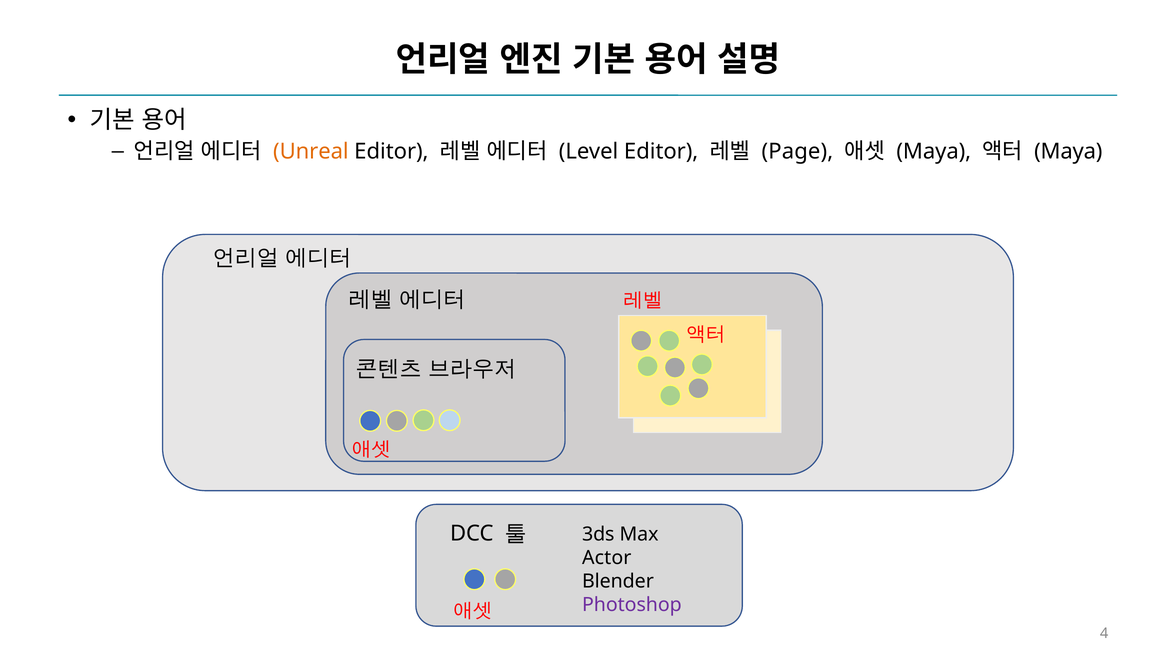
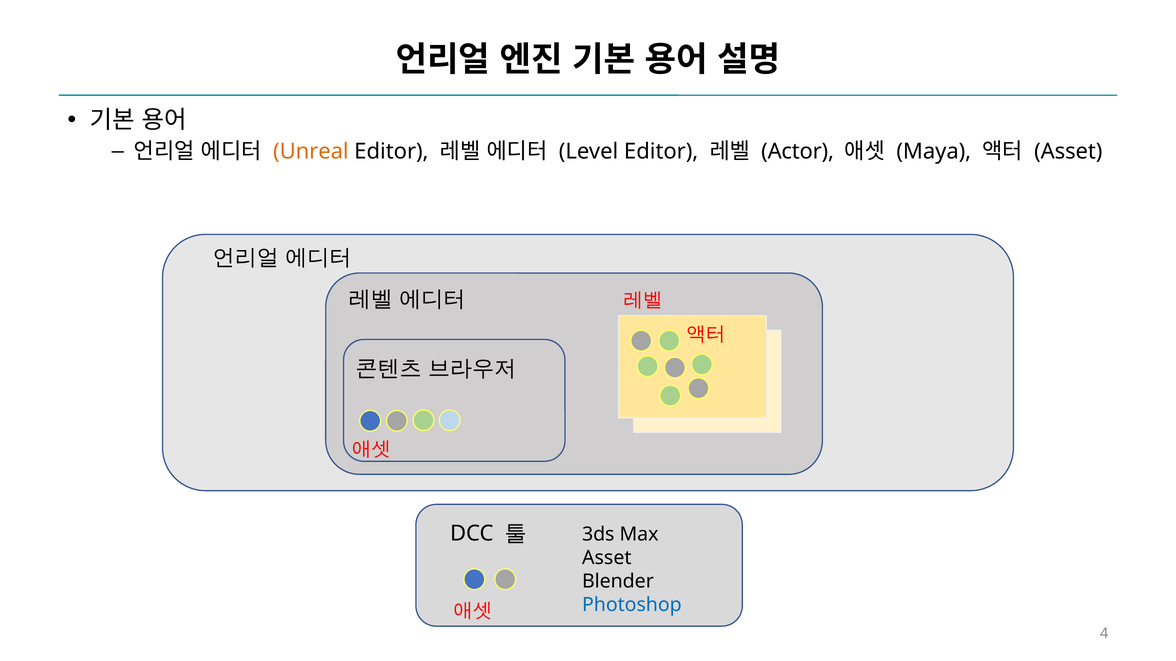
Page: Page -> Actor
Maya at (1068, 152): Maya -> Asset
Actor at (607, 558): Actor -> Asset
Photoshop colour: purple -> blue
